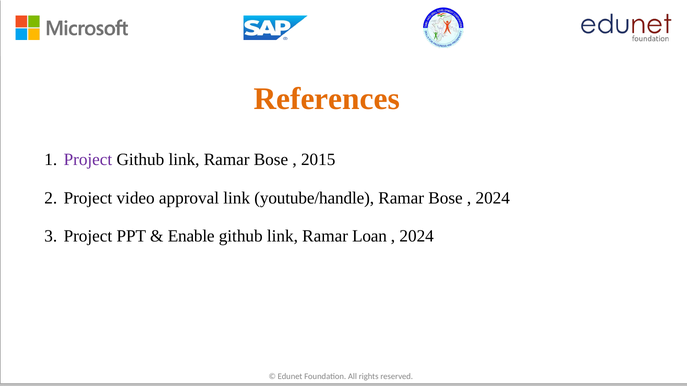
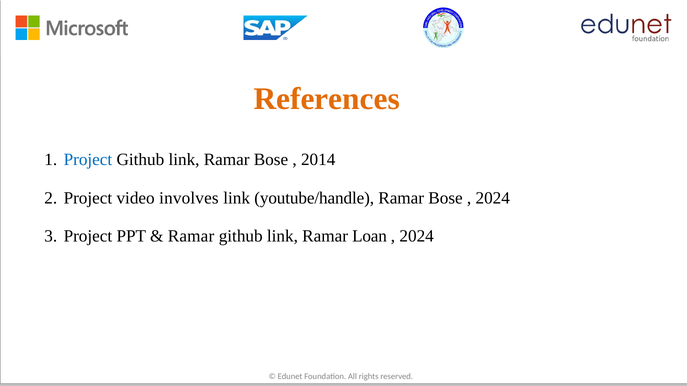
Project at (88, 160) colour: purple -> blue
2015: 2015 -> 2014
approval: approval -> involves
Enable at (191, 236): Enable -> Ramar
